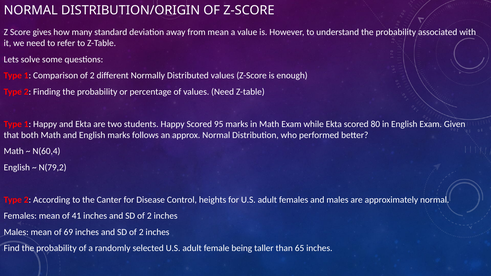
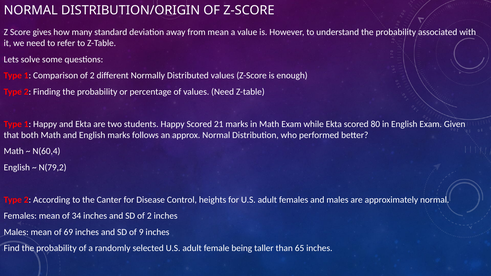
95: 95 -> 21
41: 41 -> 34
2 at (141, 232): 2 -> 9
